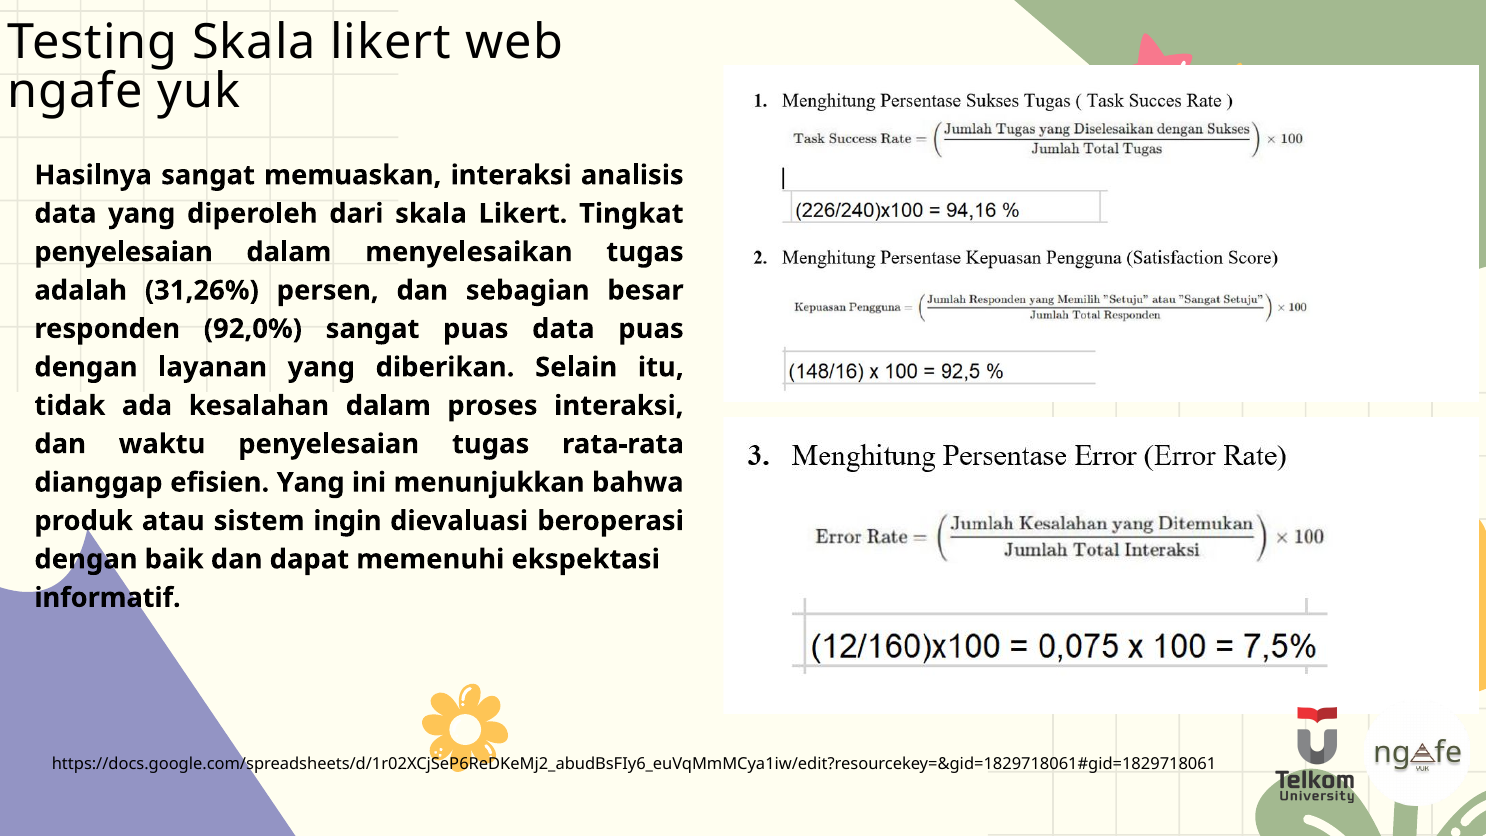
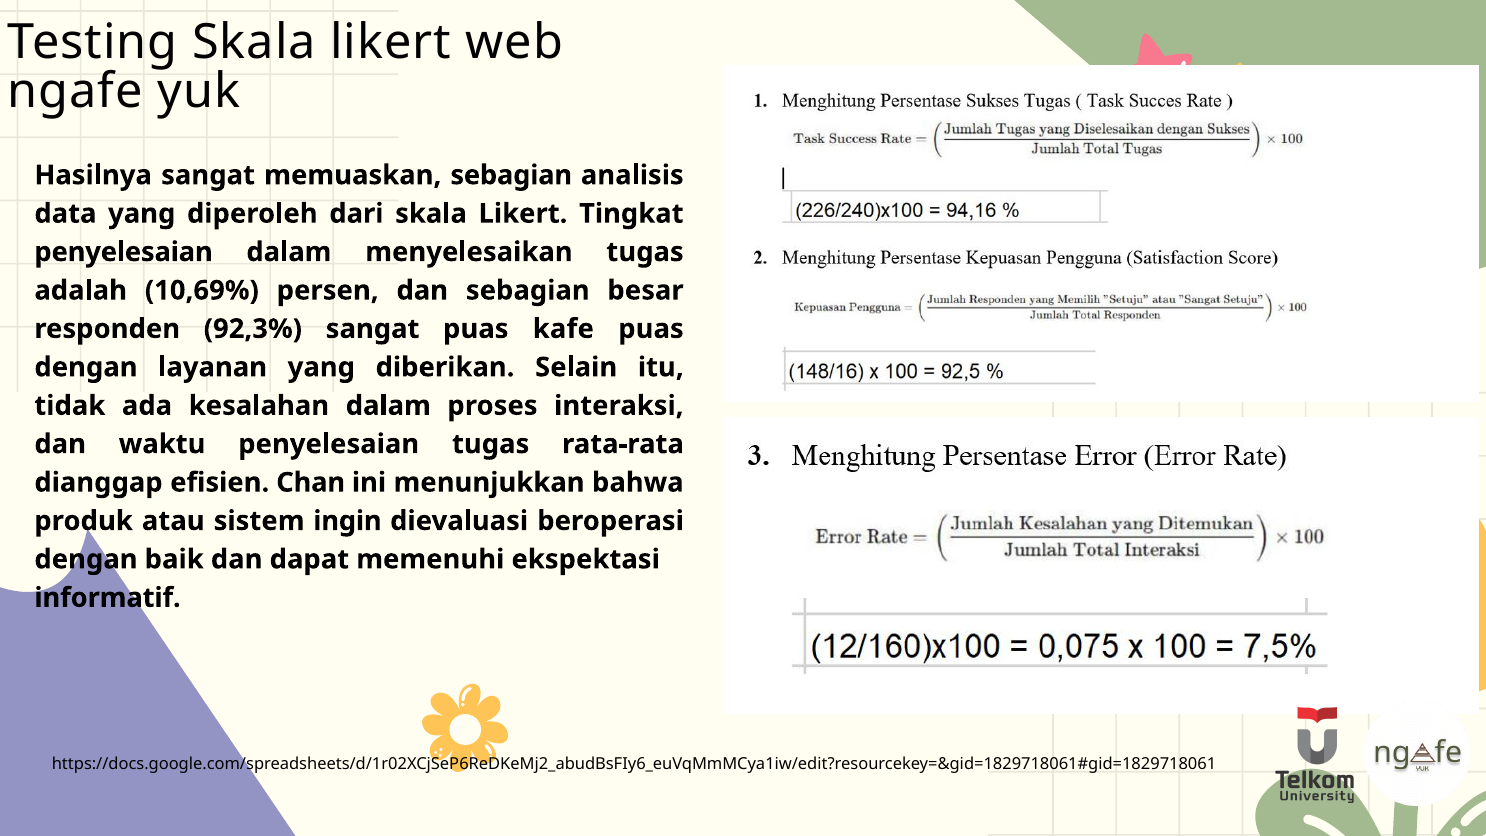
memuaskan interaksi: interaksi -> sebagian
31,26%: 31,26% -> 10,69%
92,0%: 92,0% -> 92,3%
puas data: data -> kafe
efisien Yang: Yang -> Chan
